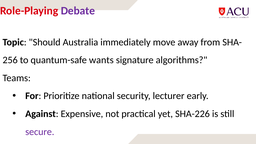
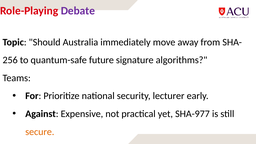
wants: wants -> future
SHA-226: SHA-226 -> SHA-977
secure colour: purple -> orange
